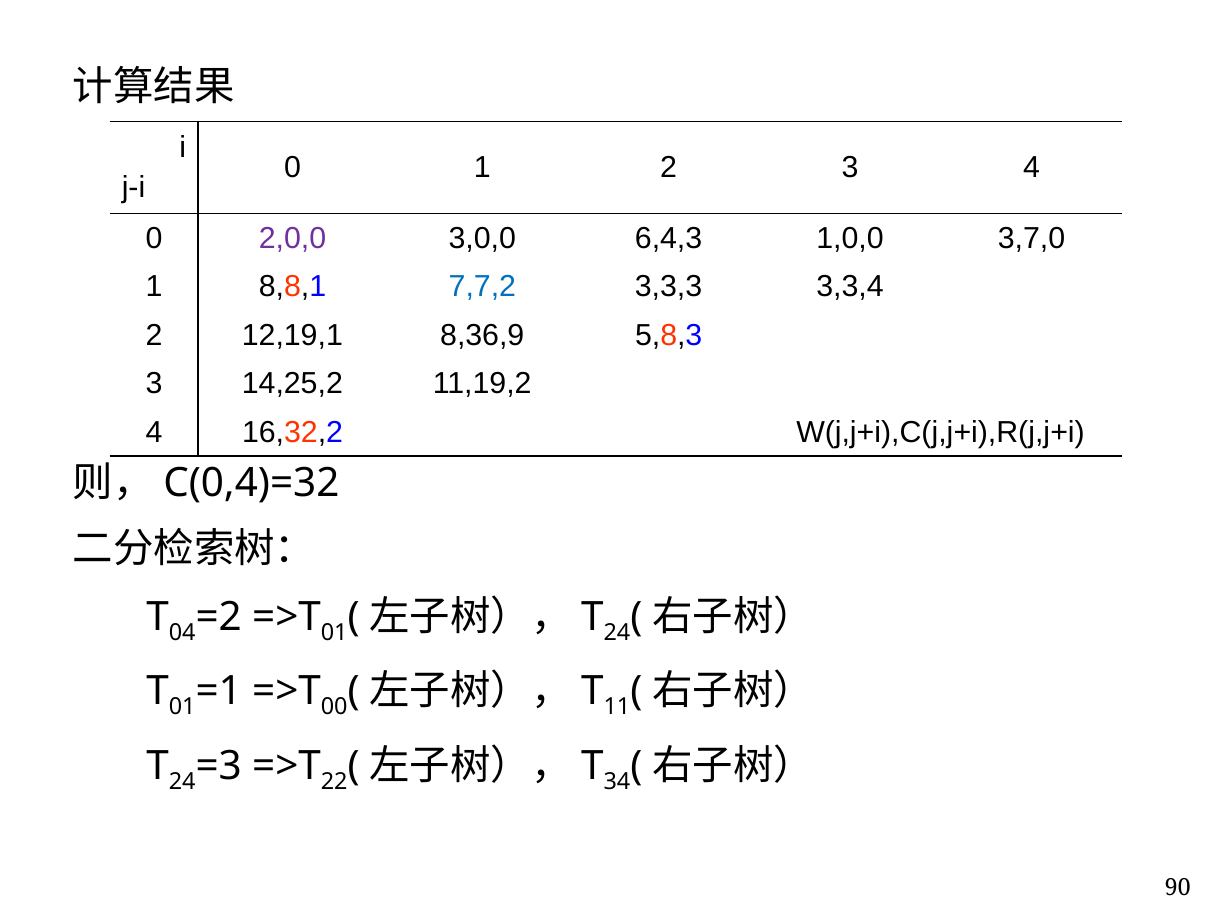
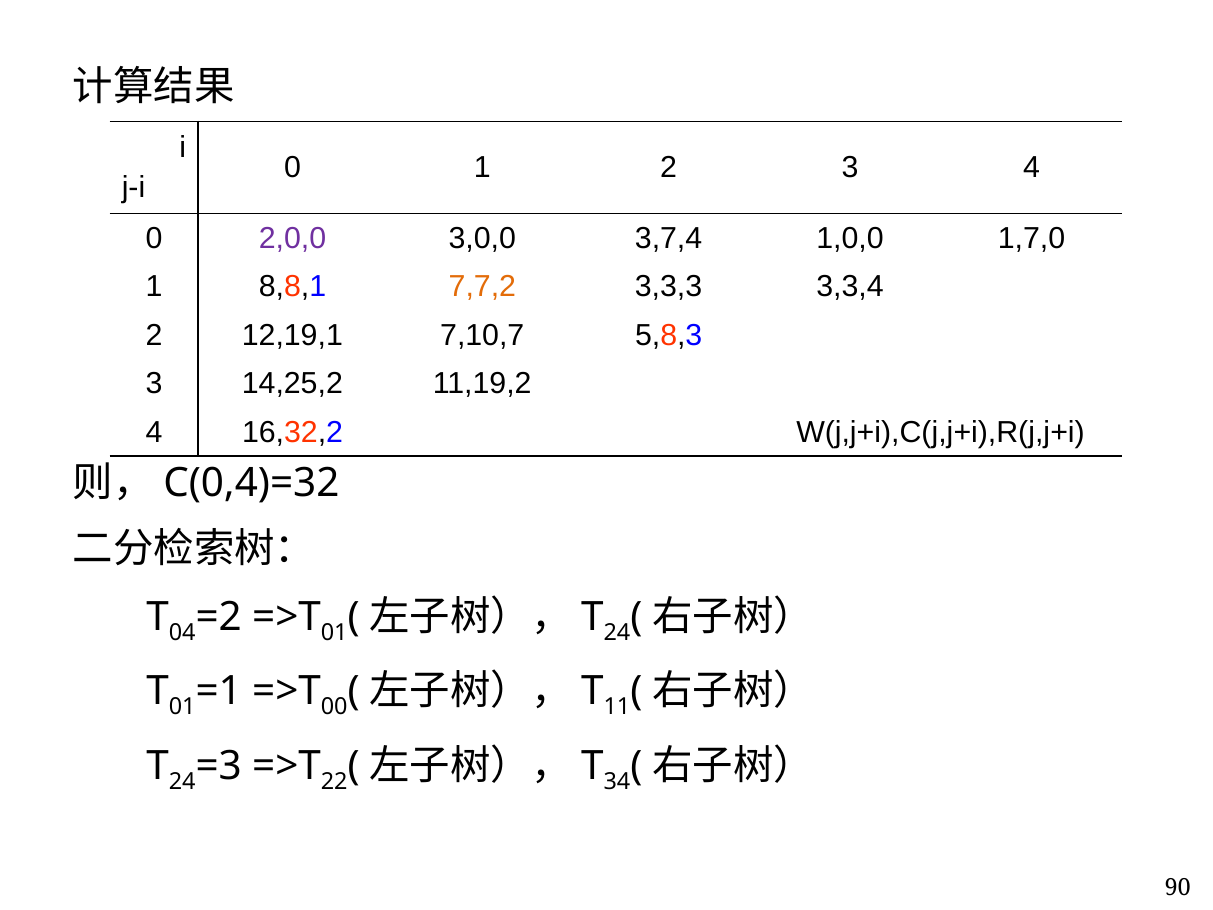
6,4,3: 6,4,3 -> 3,7,4
3,7,0: 3,7,0 -> 1,7,0
7,7,2 colour: blue -> orange
8,36,9: 8,36,9 -> 7,10,7
